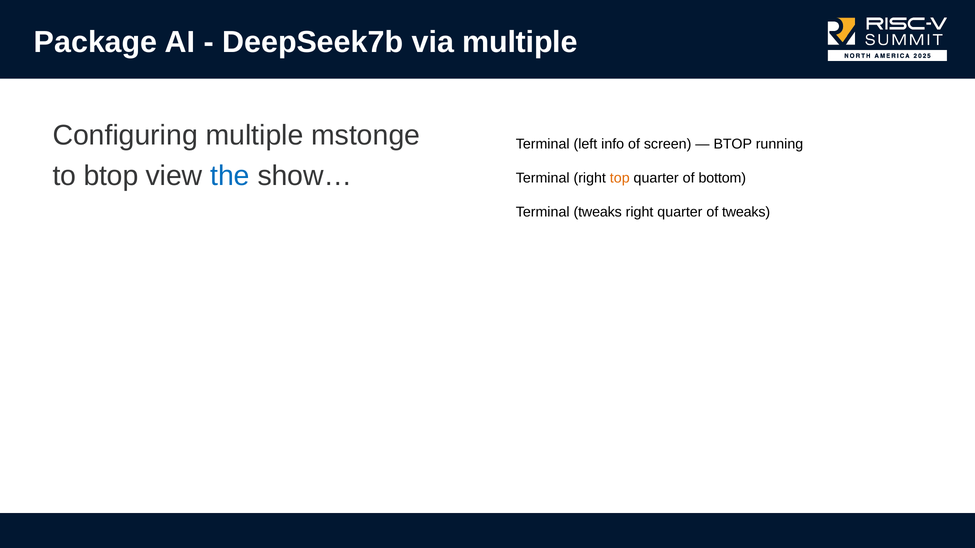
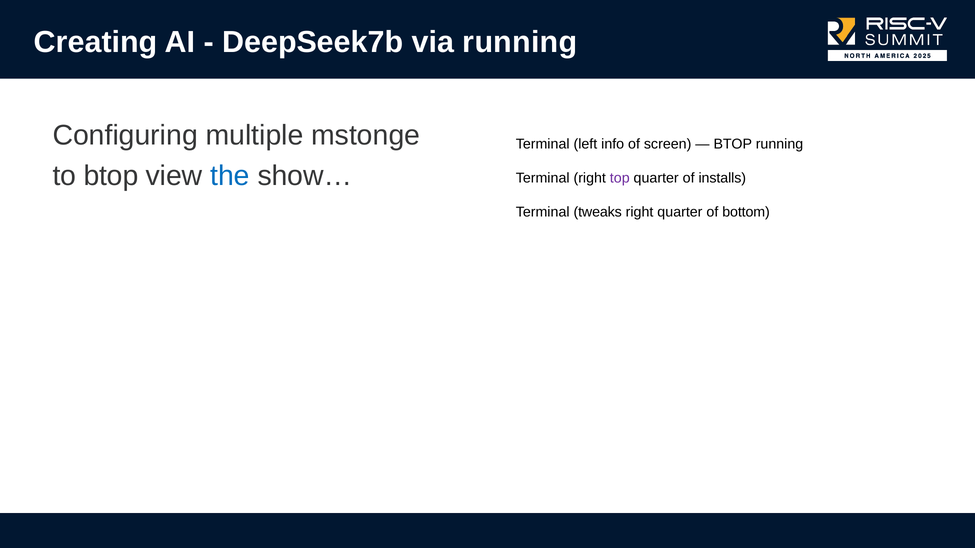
Package: Package -> Creating
via multiple: multiple -> running
top colour: orange -> purple
bottom: bottom -> installs
of tweaks: tweaks -> bottom
